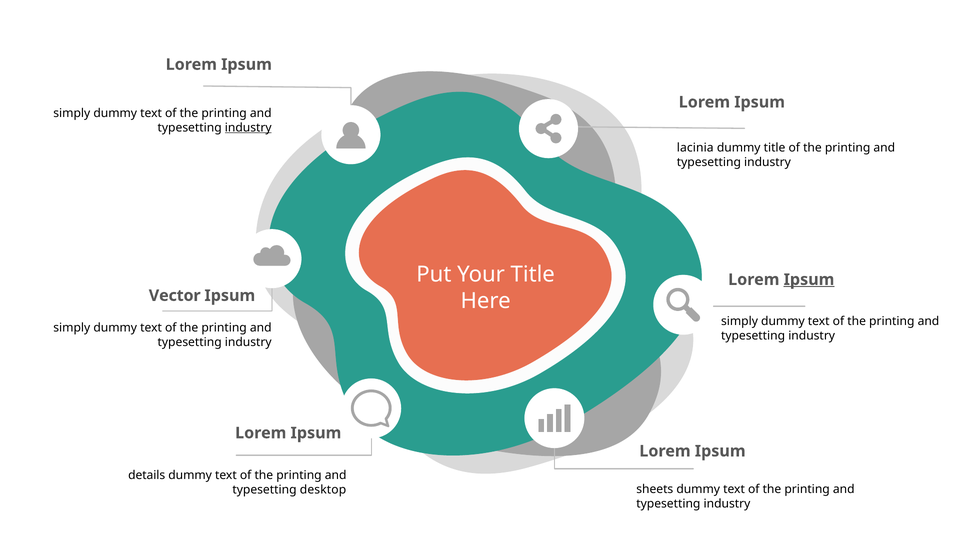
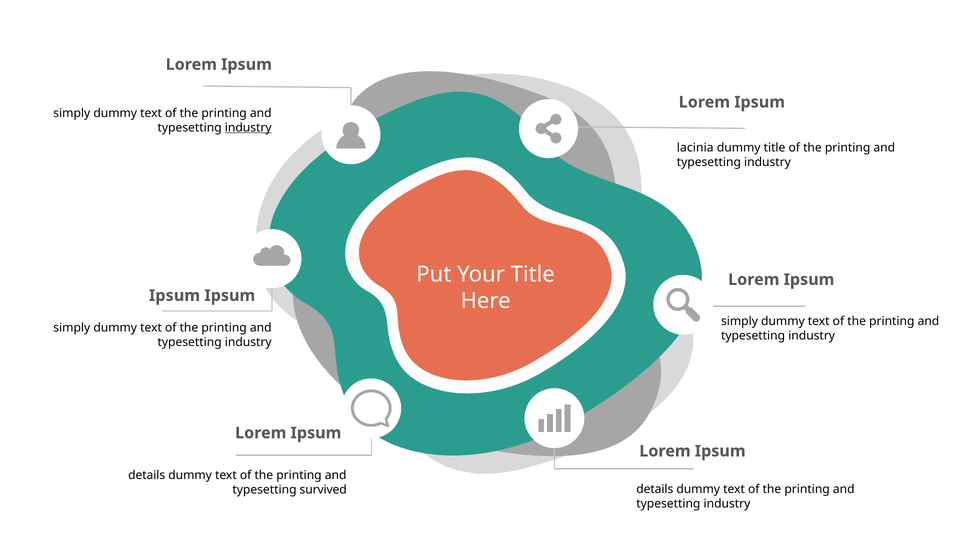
Ipsum at (809, 280) underline: present -> none
Vector at (175, 296): Vector -> Ipsum
sheets at (655, 489): sheets -> details
desktop: desktop -> survived
